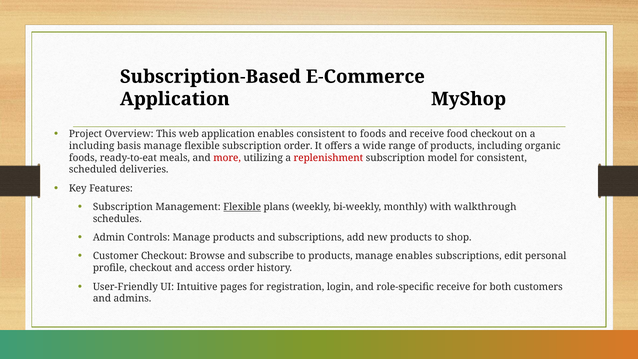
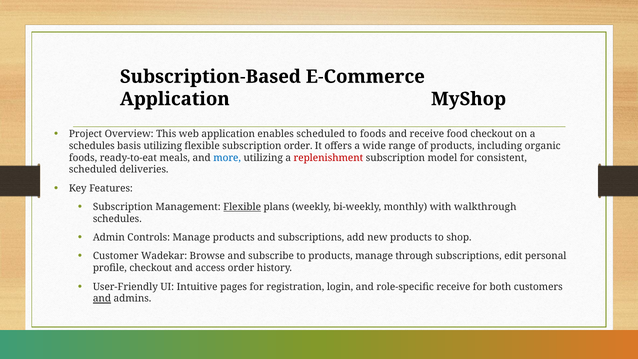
enables consistent: consistent -> scheduled
including at (92, 146): including -> schedules
basis manage: manage -> utilizing
more colour: red -> blue
Customer Checkout: Checkout -> Wadekar
manage enables: enables -> through
and at (102, 299) underline: none -> present
